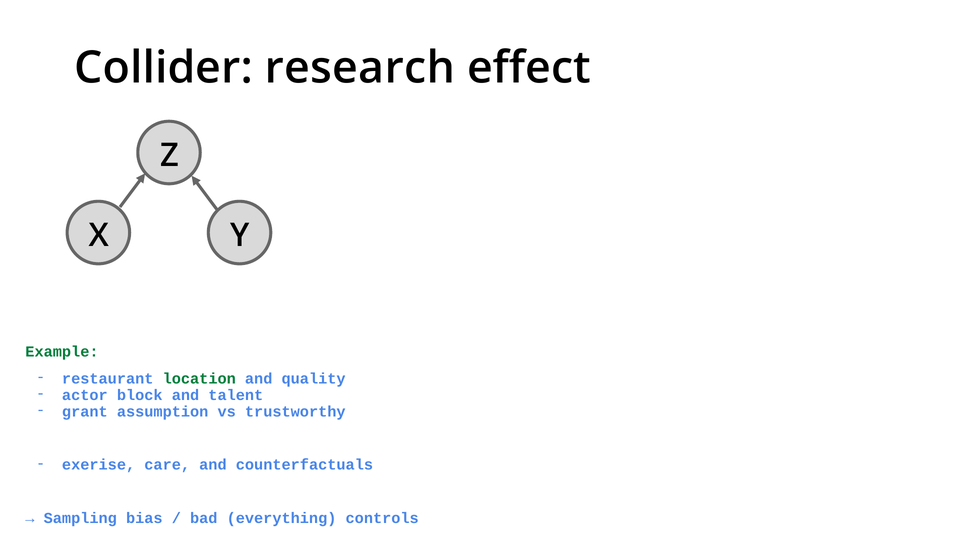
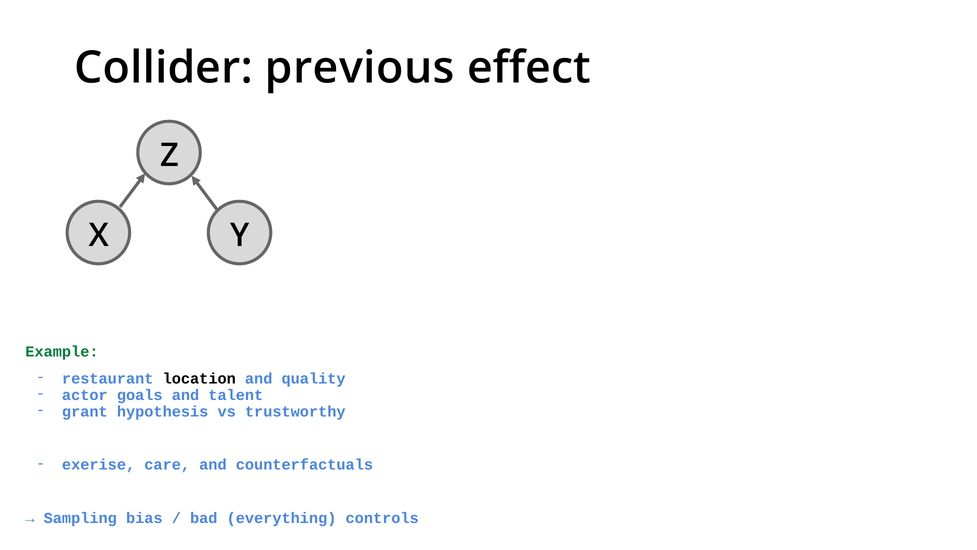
research: research -> previous
location colour: green -> black
block: block -> goals
assumption: assumption -> hypothesis
